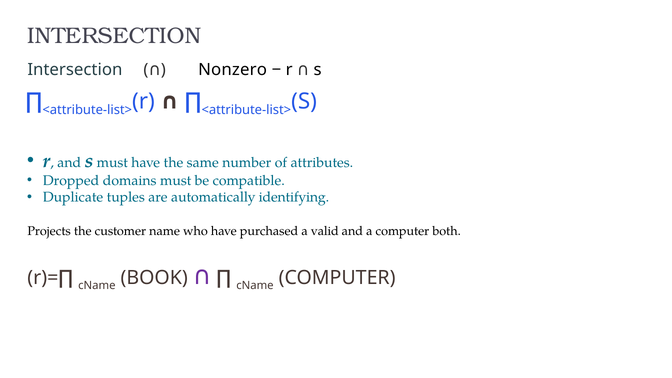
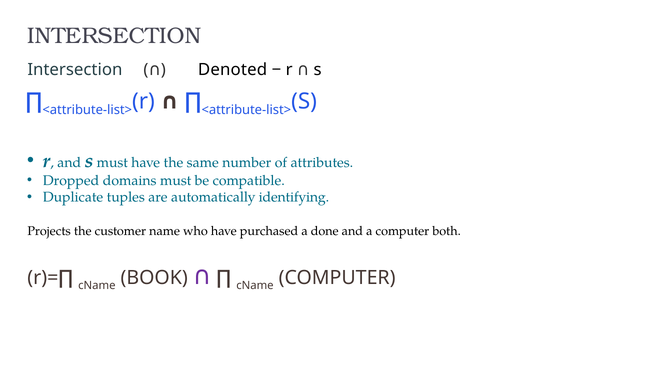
Nonzero: Nonzero -> Denoted
valid: valid -> done
